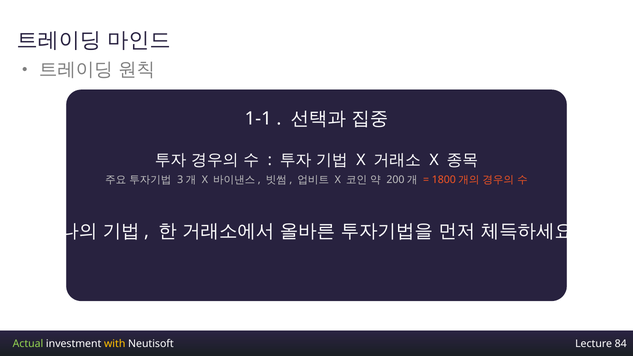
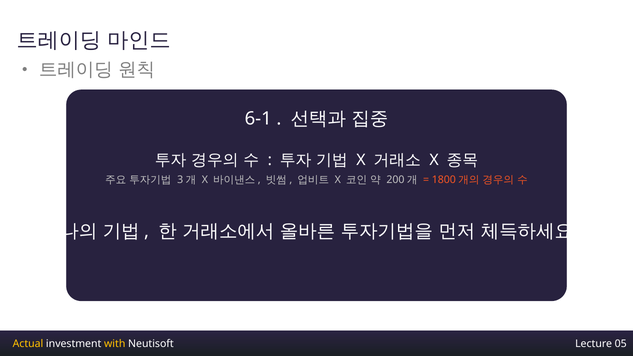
1-1: 1-1 -> 6-1
Actual colour: light green -> yellow
84: 84 -> 05
